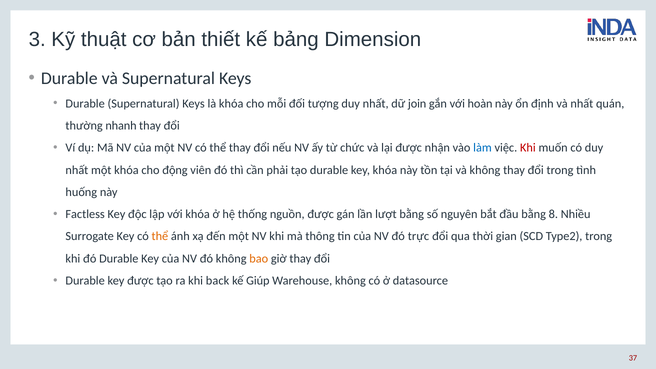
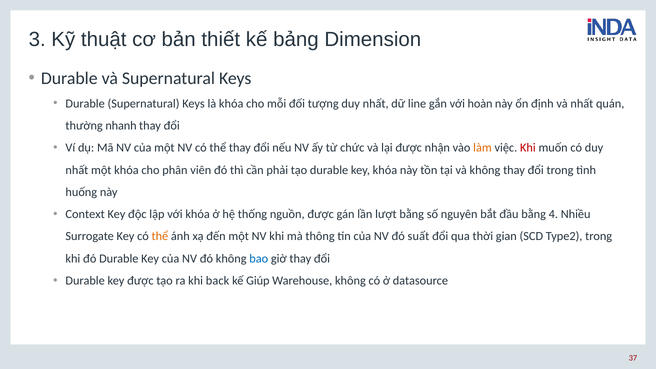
join: join -> line
làm colour: blue -> orange
động: động -> phân
Factless: Factless -> Context
8: 8 -> 4
trực: trực -> suất
bao colour: orange -> blue
